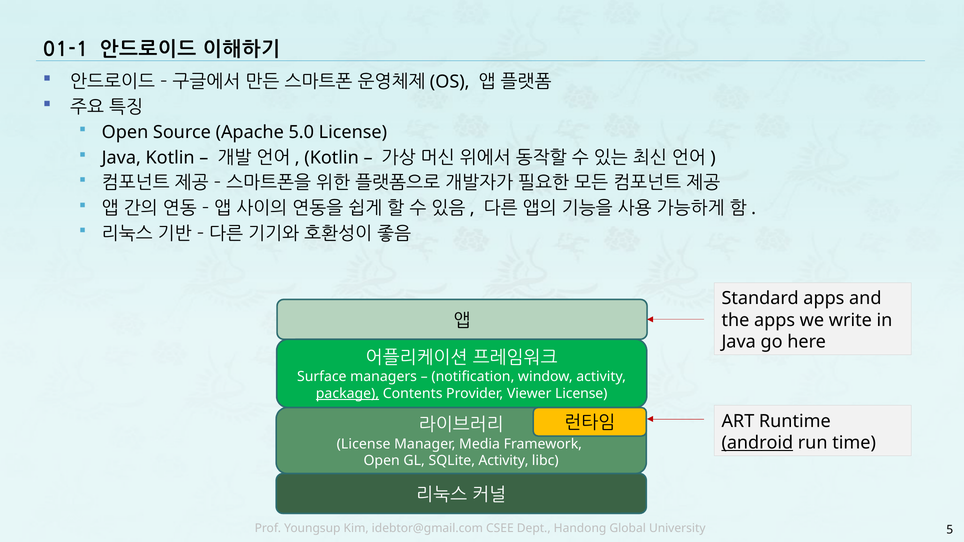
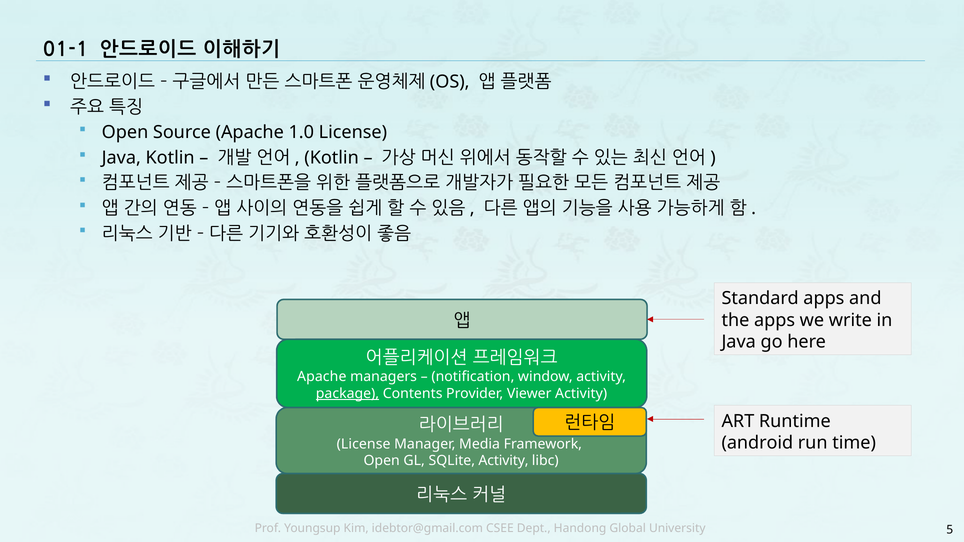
5.0: 5.0 -> 1.0
Surface at (322, 377): Surface -> Apache
Viewer License: License -> Activity
android underline: present -> none
